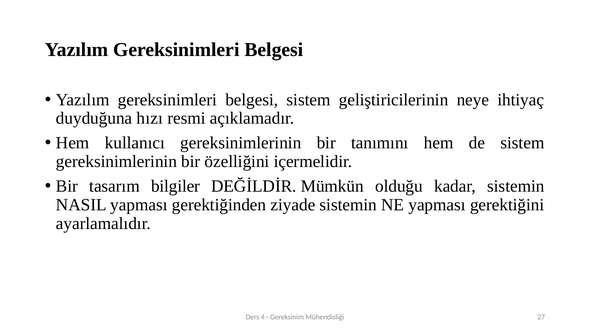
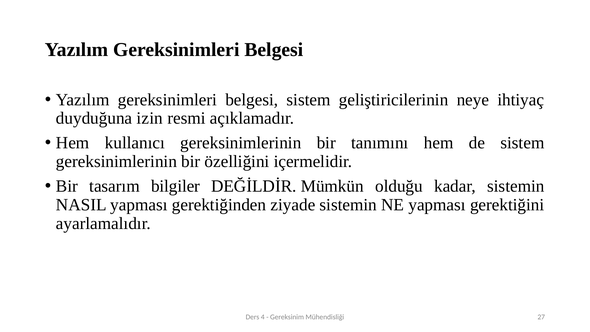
hızı: hızı -> izin
